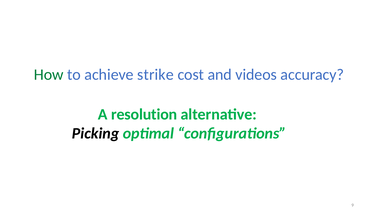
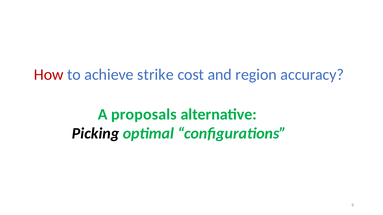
How colour: green -> red
videos: videos -> region
resolution: resolution -> proposals
